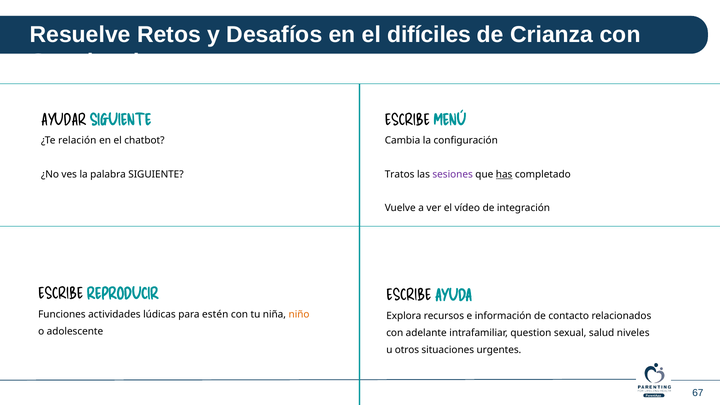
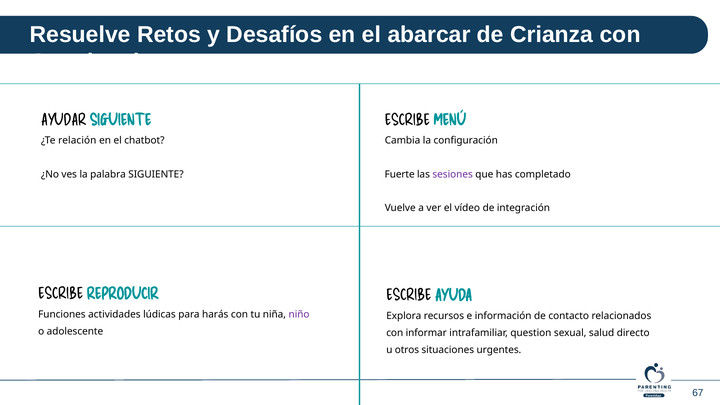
difíciles: difíciles -> abarcar
Tratos: Tratos -> Fuerte
has underline: present -> none
estén: estén -> harás
niño colour: orange -> purple
adelante: adelante -> informar
niveles: niveles -> directo
